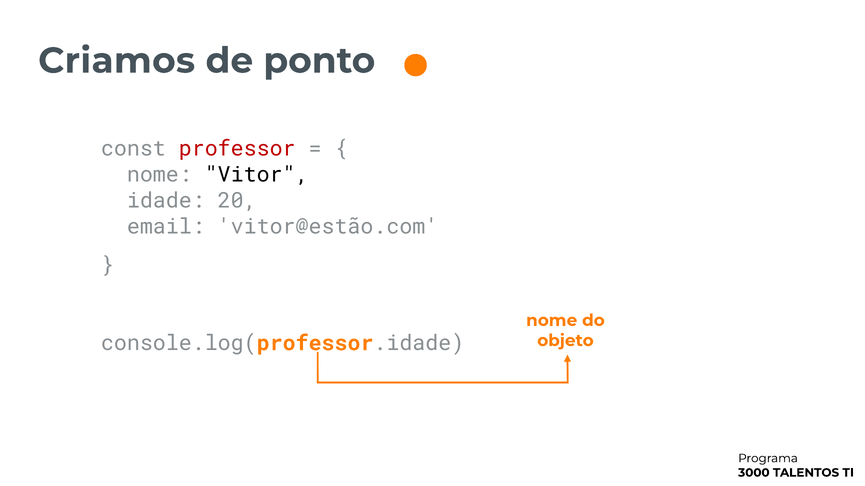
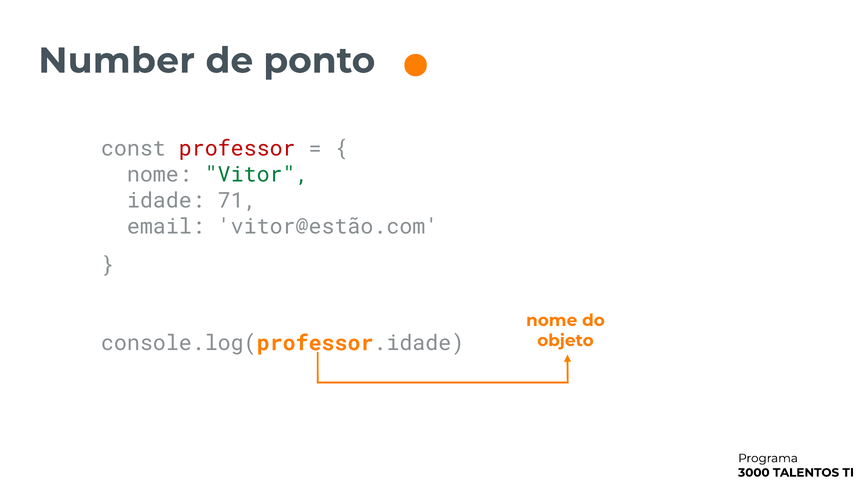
Criamos: Criamos -> Number
Vitor colour: black -> green
20: 20 -> 71
